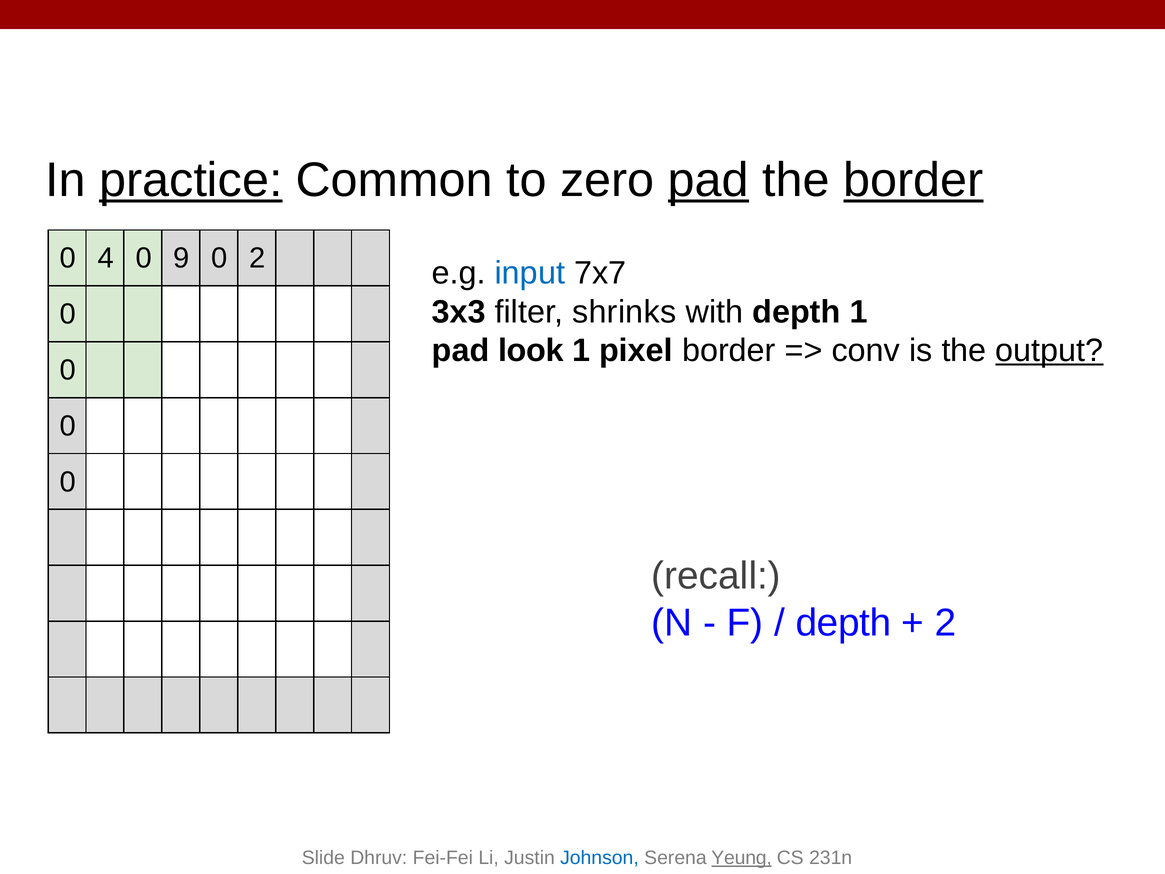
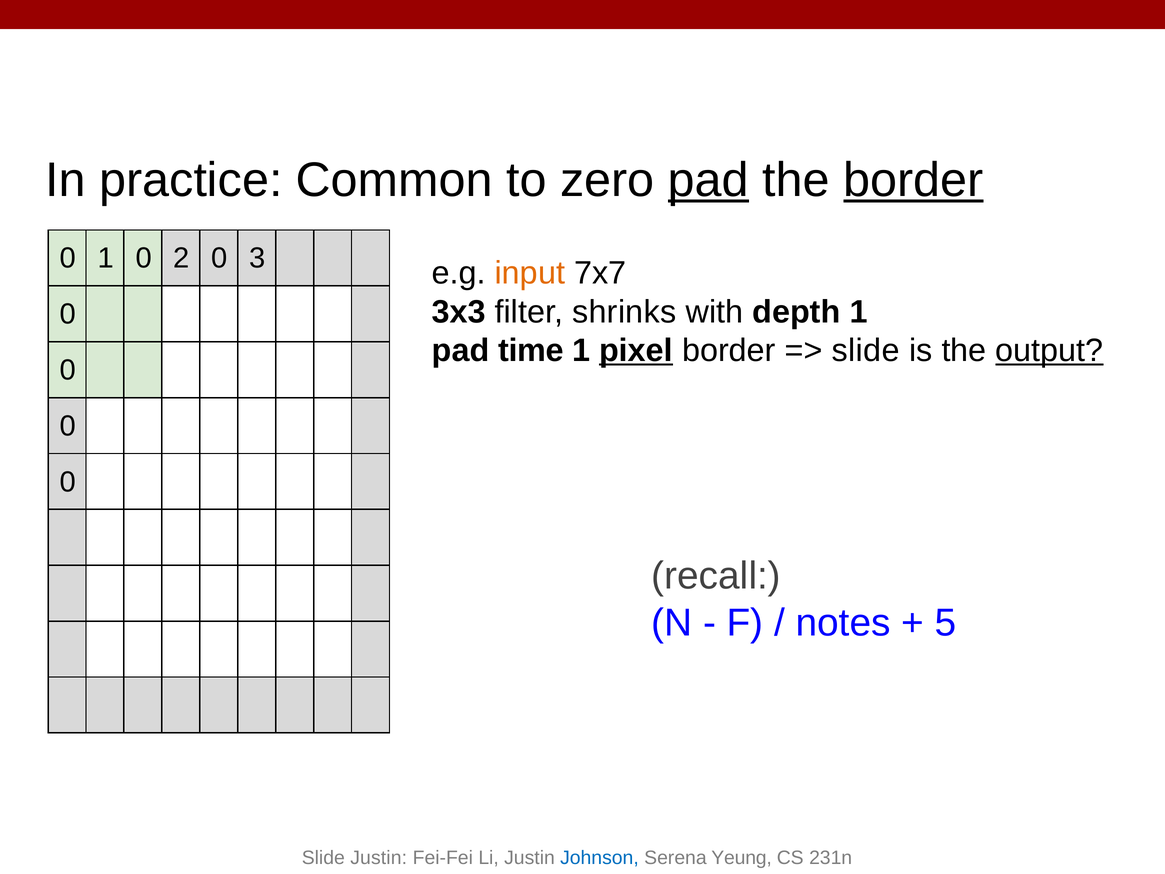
practice underline: present -> none
0 4: 4 -> 1
9: 9 -> 2
0 2: 2 -> 3
input colour: blue -> orange
look: look -> time
pixel underline: none -> present
conv at (866, 351): conv -> slide
depth at (843, 623): depth -> notes
2 at (946, 623): 2 -> 5
Slide Dhruv: Dhruv -> Justin
Yeung underline: present -> none
